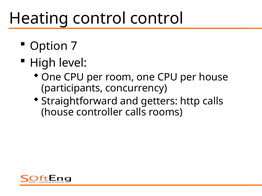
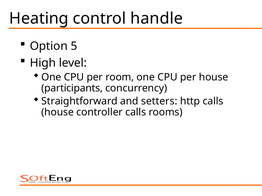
control control: control -> handle
7: 7 -> 5
getters: getters -> setters
